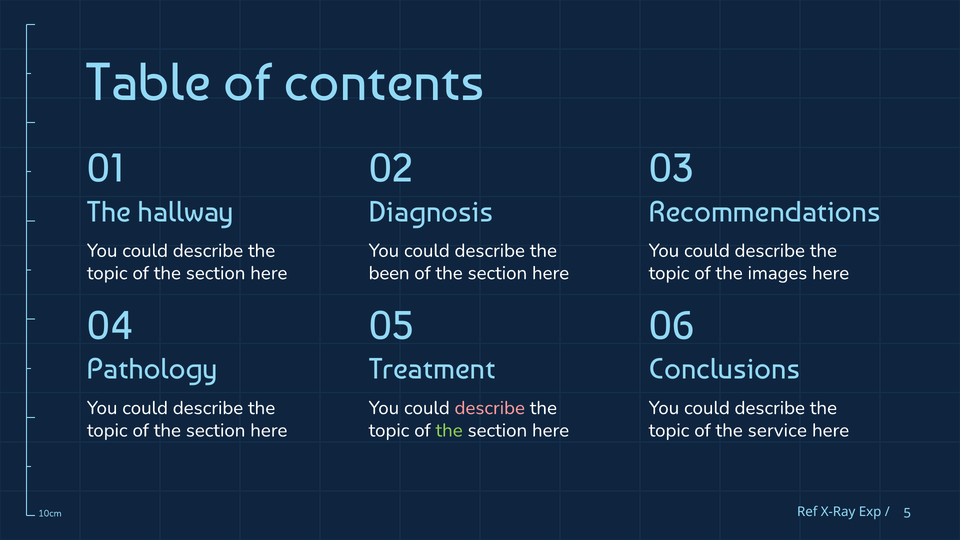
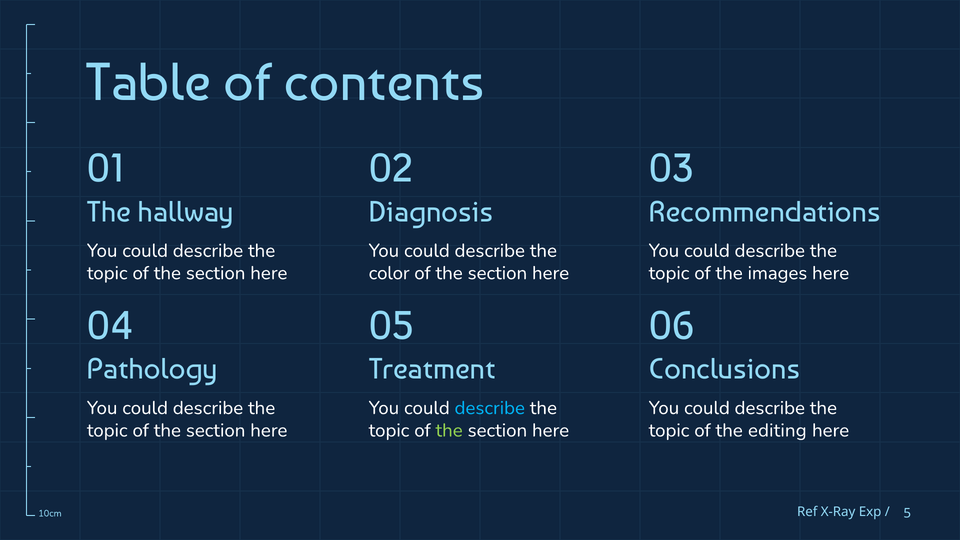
been: been -> color
describe at (490, 408) colour: pink -> light blue
service: service -> editing
